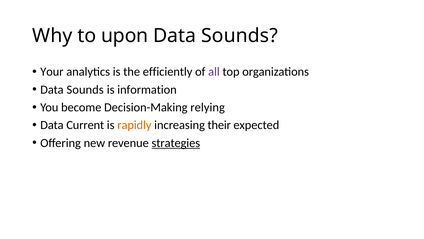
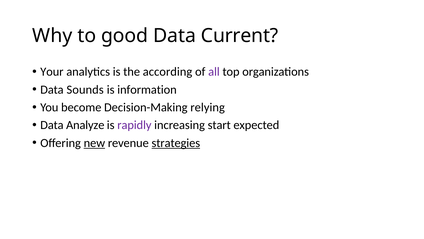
upon: upon -> good
Sounds at (239, 36): Sounds -> Current
efficiently: efficiently -> according
Current: Current -> Analyze
rapidly colour: orange -> purple
their: their -> start
new underline: none -> present
